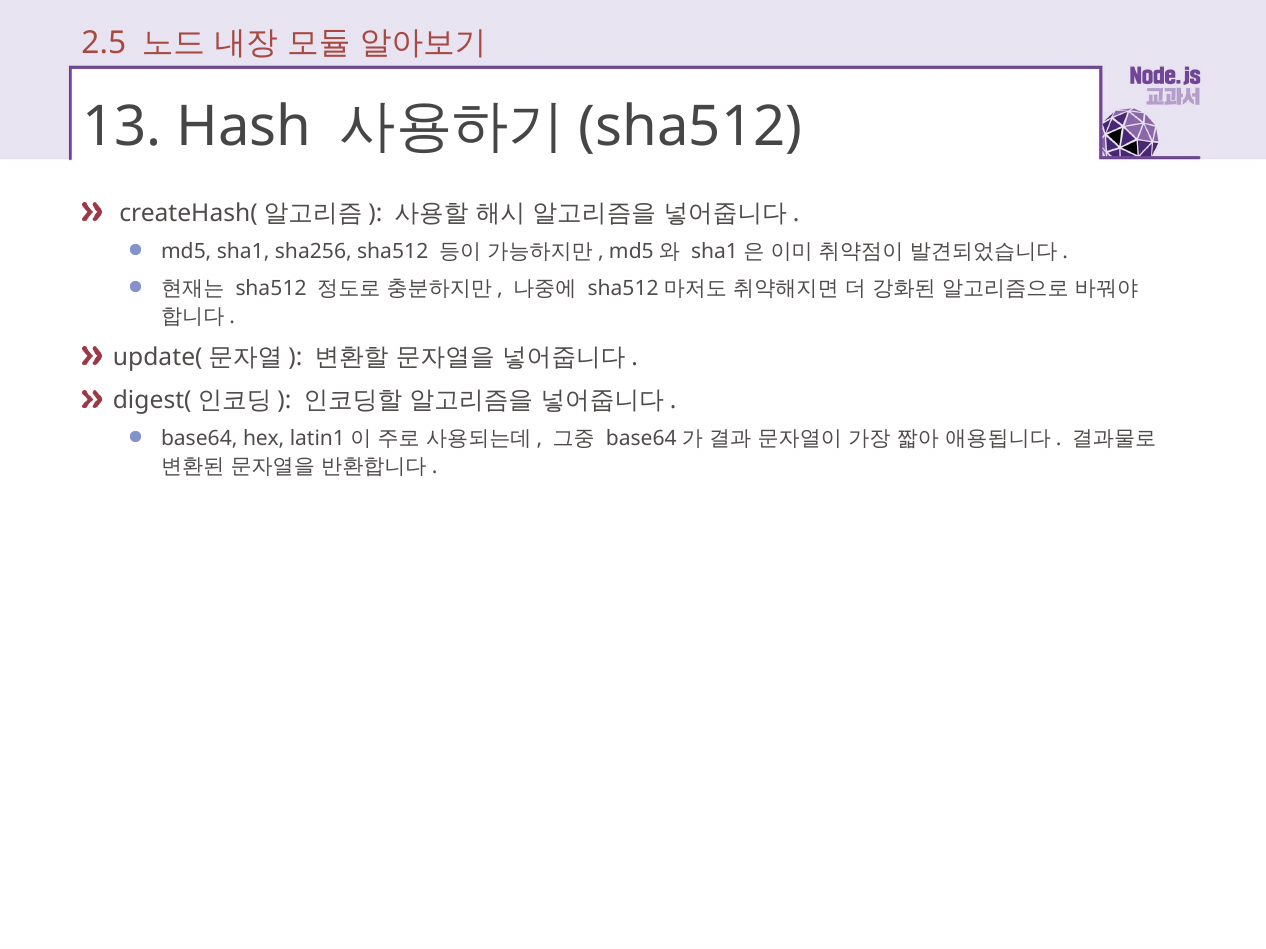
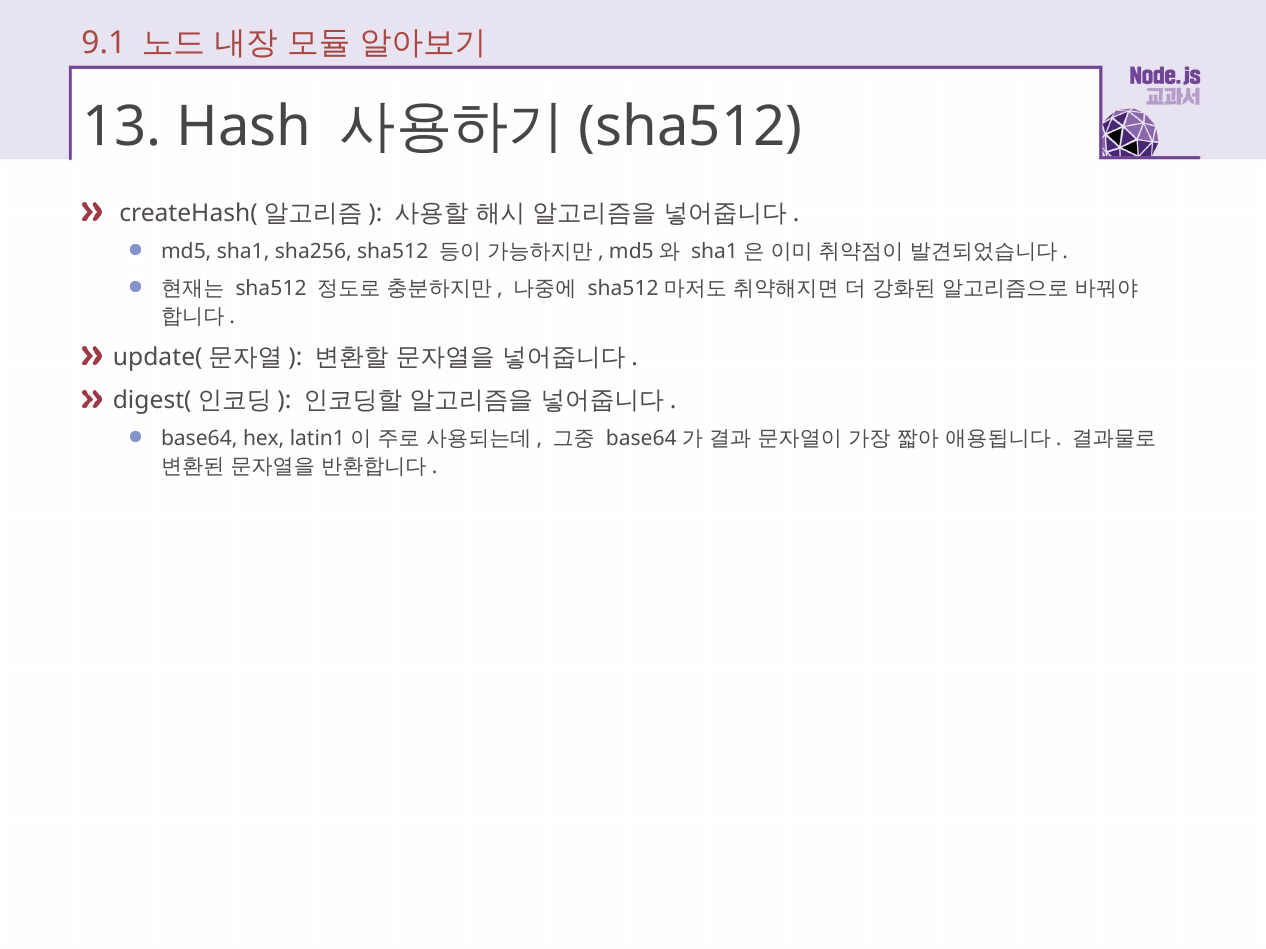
2.5: 2.5 -> 9.1
